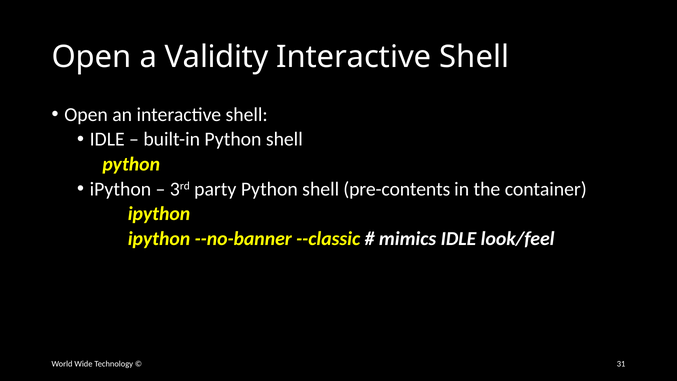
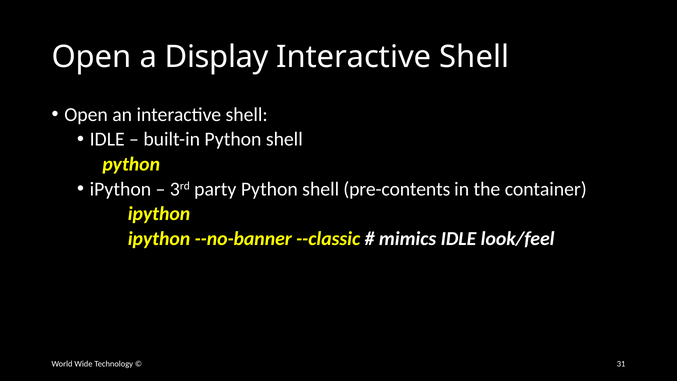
Validity: Validity -> Display
